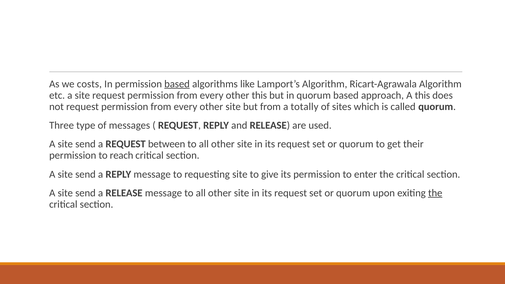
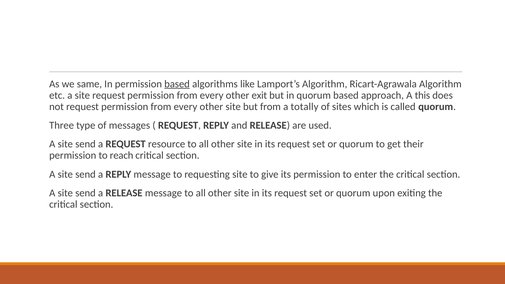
costs: costs -> same
other this: this -> exit
between: between -> resource
the at (435, 193) underline: present -> none
